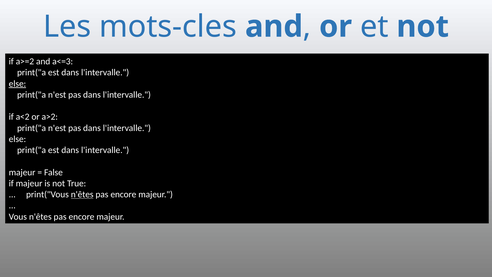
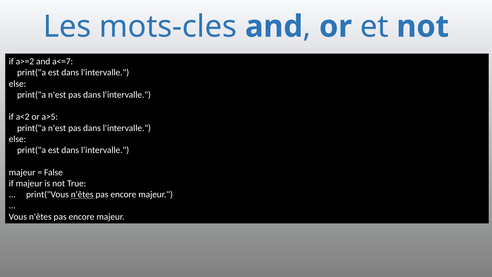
a<=3: a<=3 -> a<=7
else at (17, 84) underline: present -> none
a>2: a>2 -> a>5
